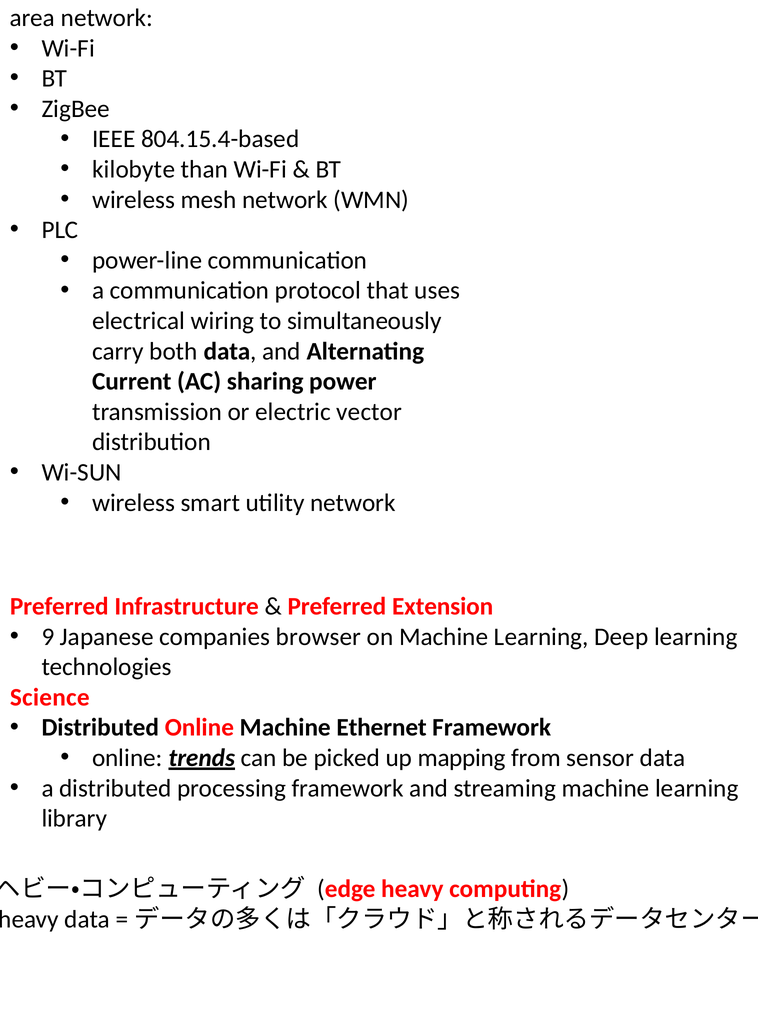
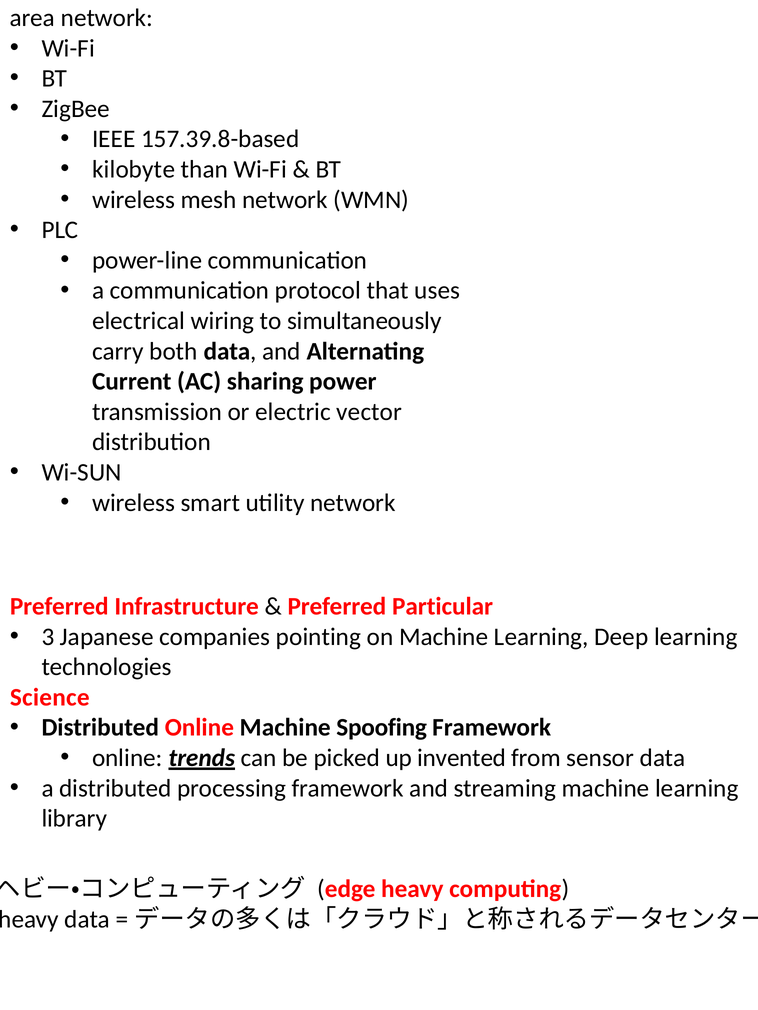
804.15.4-based: 804.15.4-based -> 157.39.8-based
Extension: Extension -> Particular
9: 9 -> 3
browser: browser -> pointing
Ethernet: Ethernet -> Spoofing
mapping: mapping -> invented
